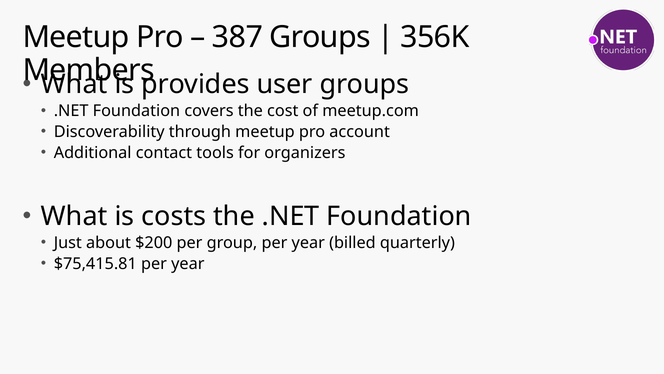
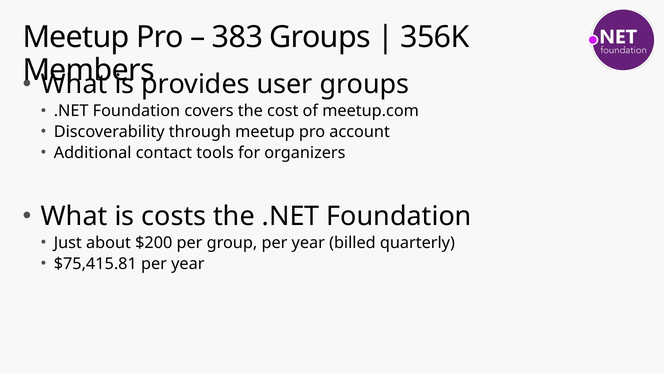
387: 387 -> 383
